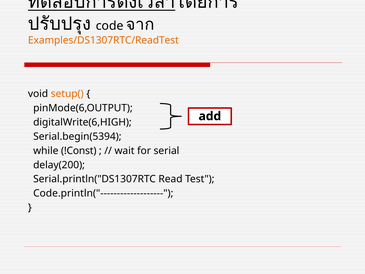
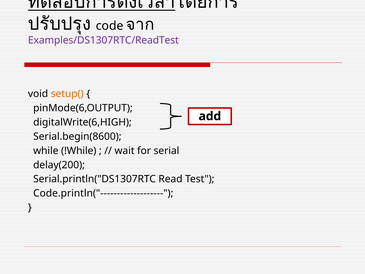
Examples/DS1307RTC/ReadTest colour: orange -> purple
Serial.begin(5394: Serial.begin(5394 -> Serial.begin(8600
!Const: !Const -> !While
